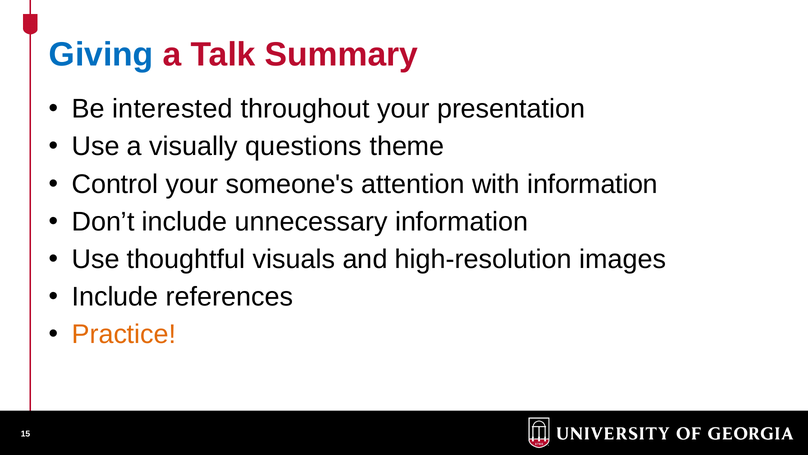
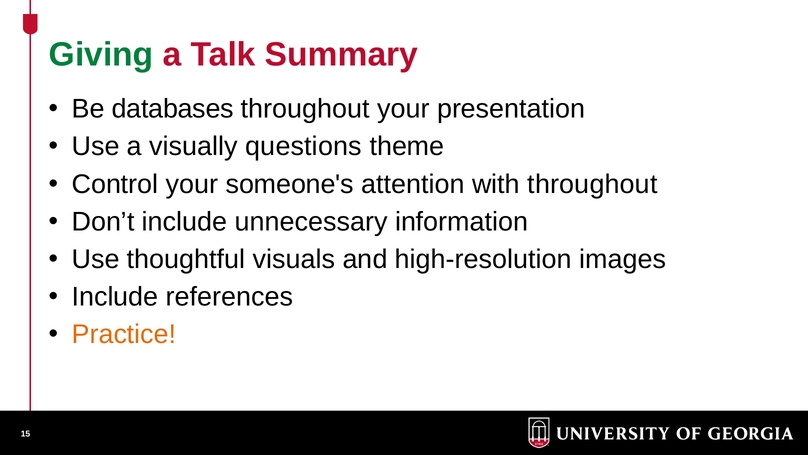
Giving colour: blue -> green
interested: interested -> databases
with information: information -> throughout
